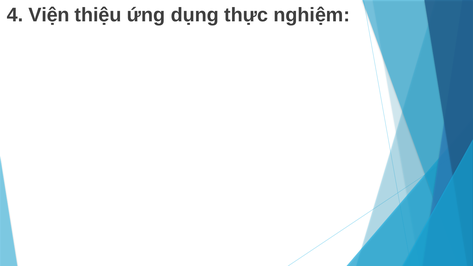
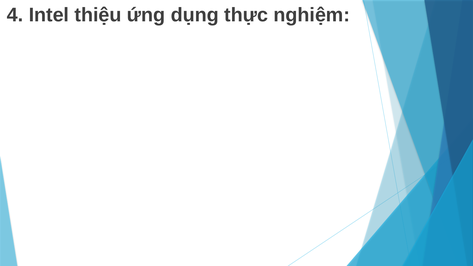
Viện: Viện -> Intel
